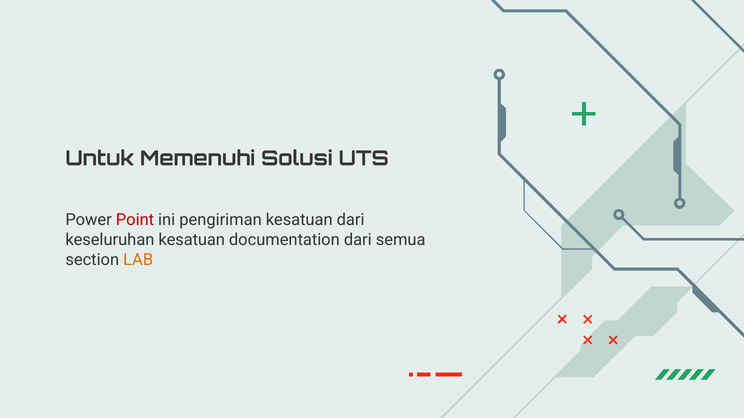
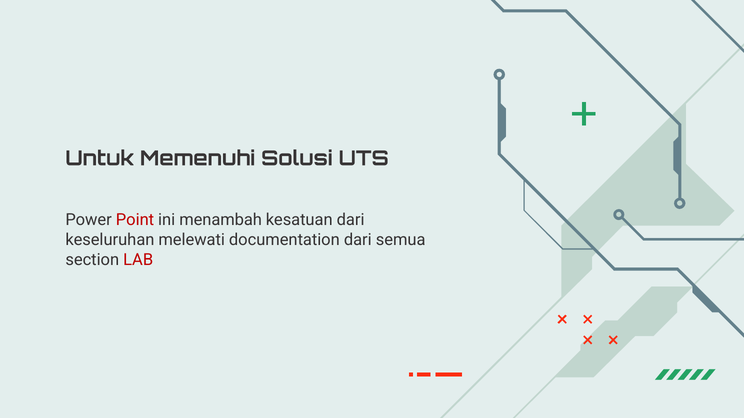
pengiriman: pengiriman -> menambah
keseluruhan kesatuan: kesatuan -> melewati
LAB colour: orange -> red
